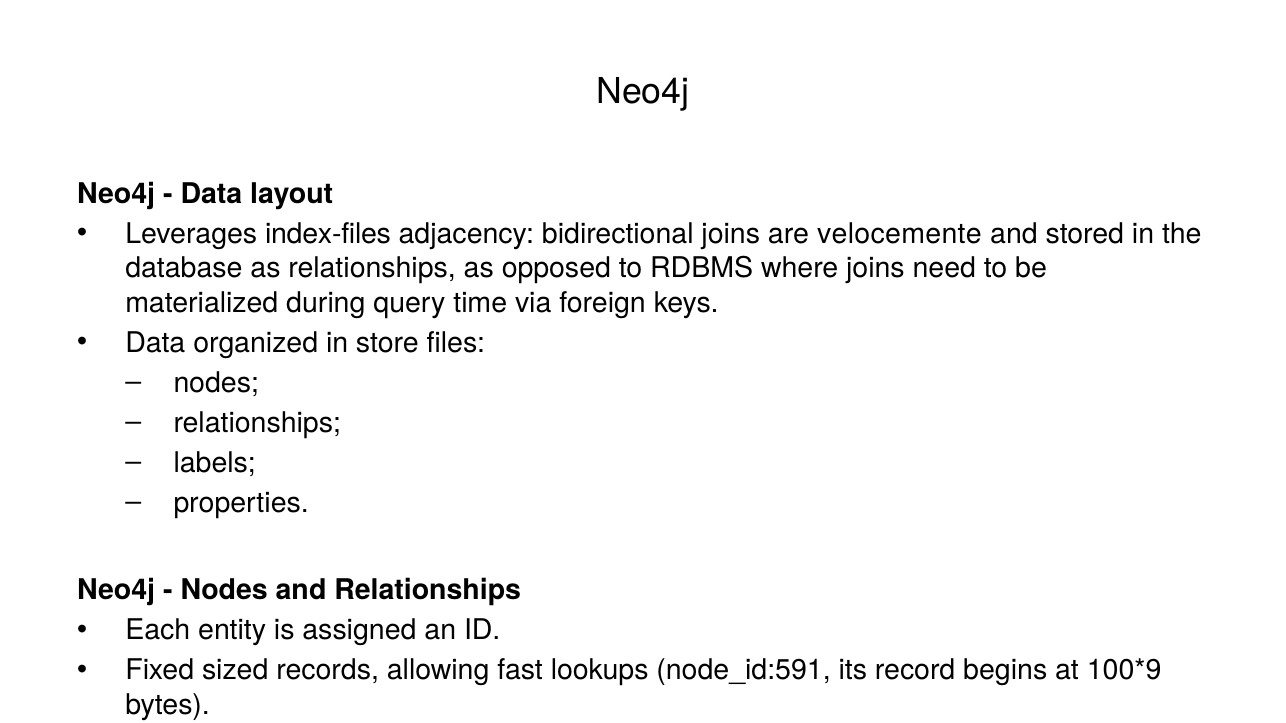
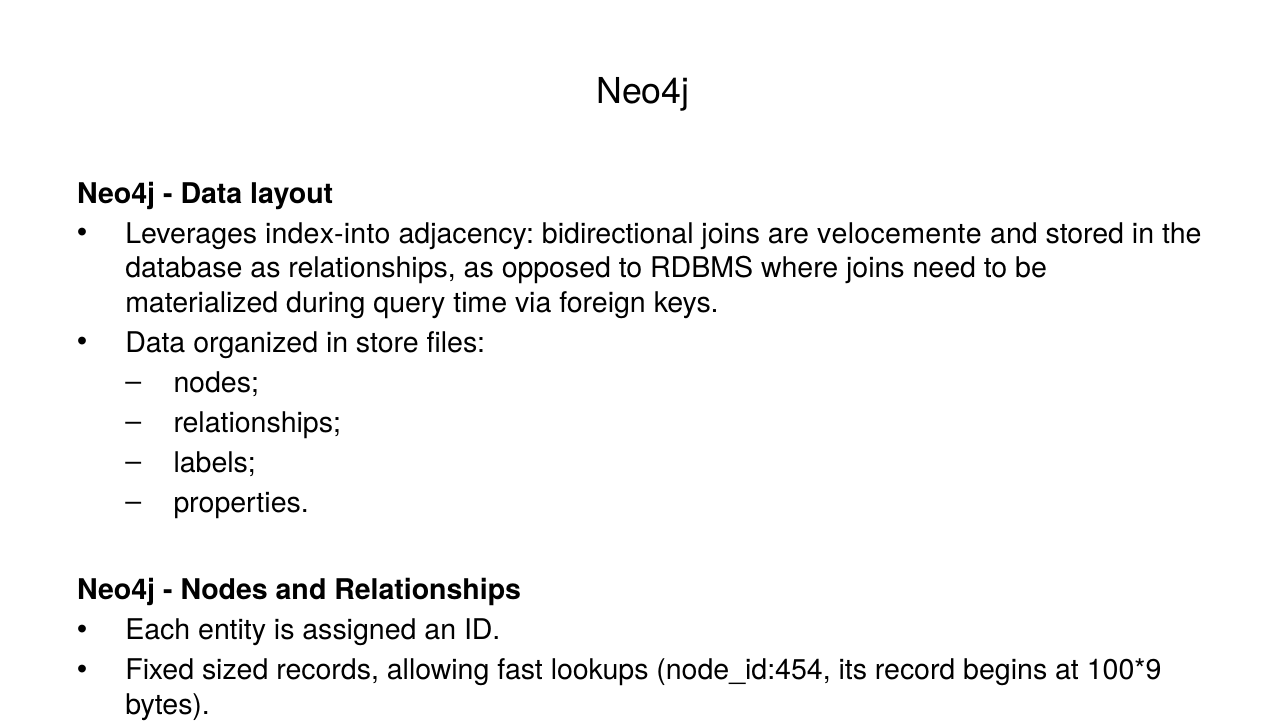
index-files: index-files -> index-into
node_id:591: node_id:591 -> node_id:454
